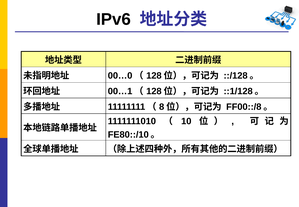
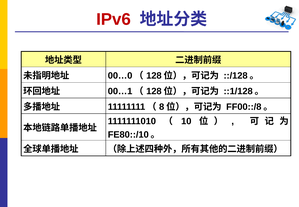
IPv6 colour: black -> red
